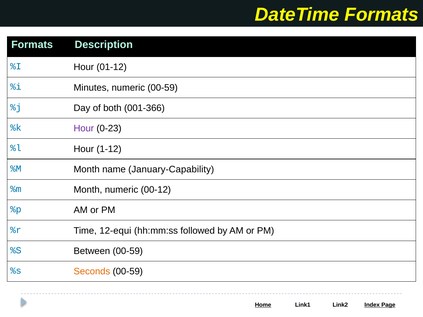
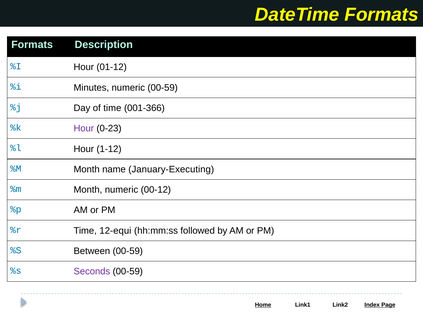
of both: both -> time
January-Capability: January-Capability -> January-Executing
Seconds colour: orange -> purple
